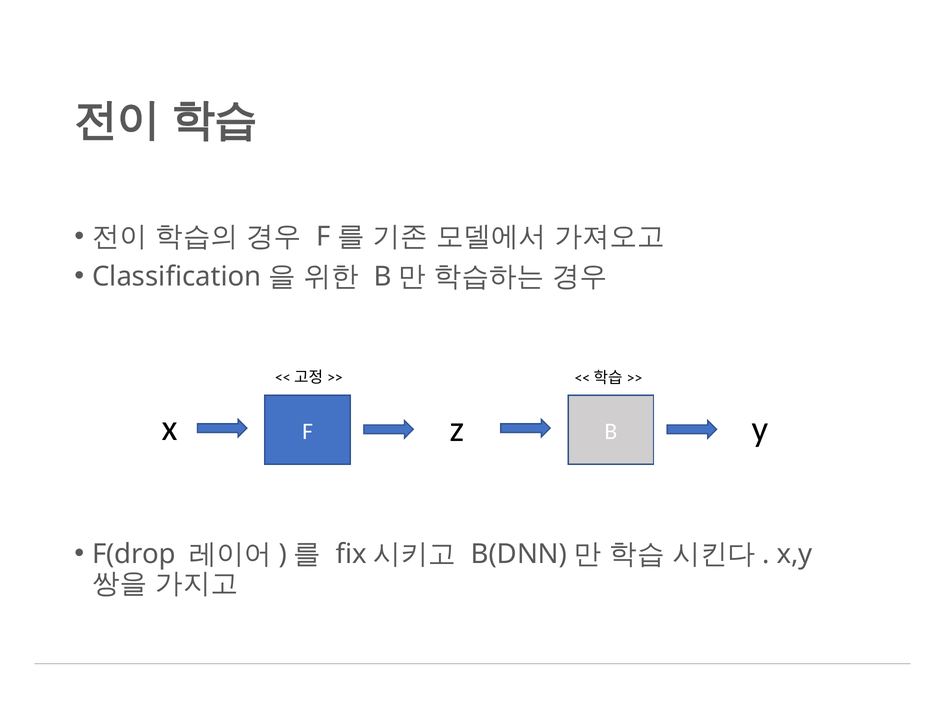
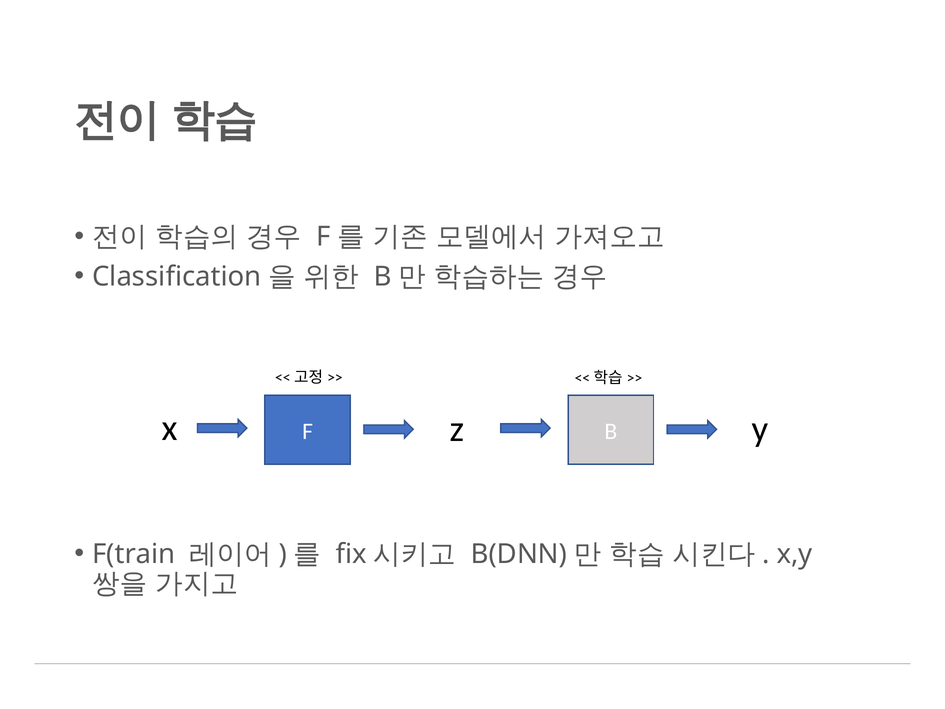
F(drop: F(drop -> F(train
